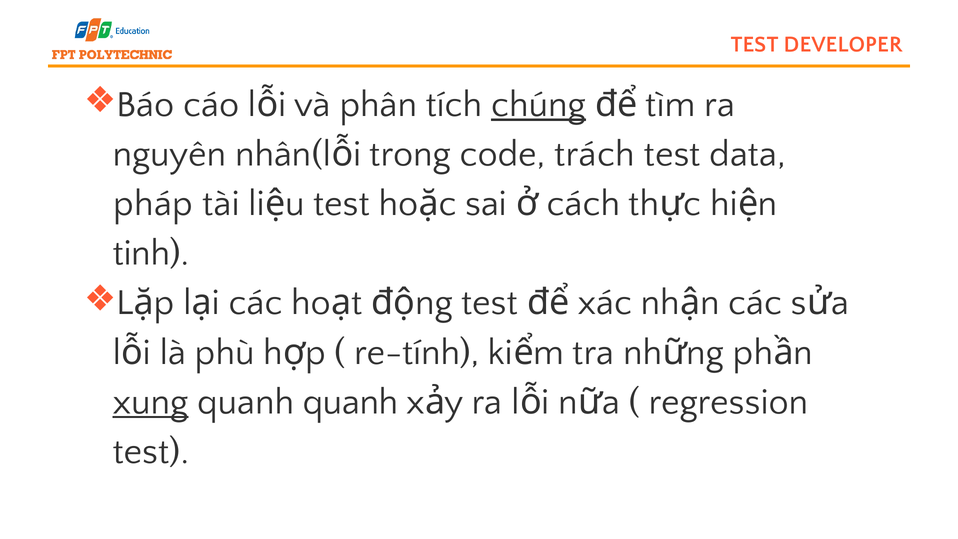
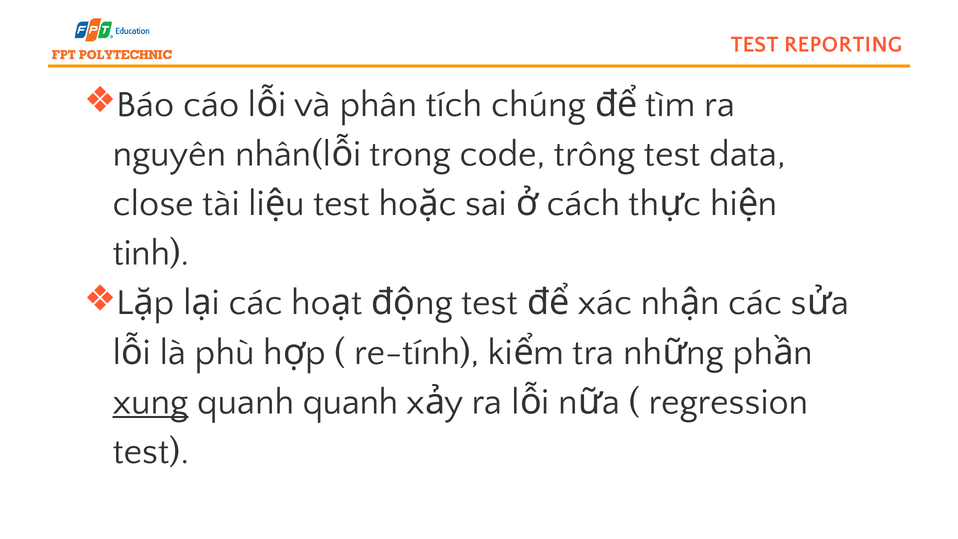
DEVELOPER: DEVELOPER -> REPORTING
chúng underline: present -> none
trách: trách -> trông
pháp: pháp -> close
